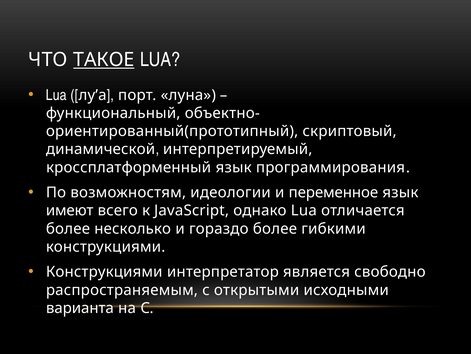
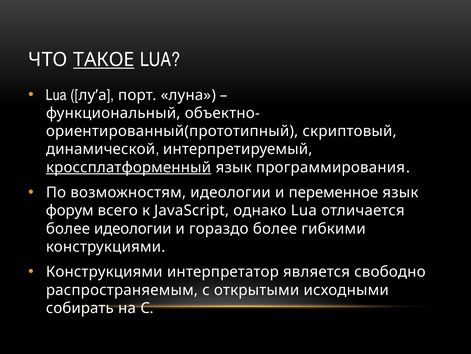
кроссплатформенный underline: none -> present
имеют: имеют -> форум
более несколько: несколько -> идеологии
варианта: варианта -> собирать
